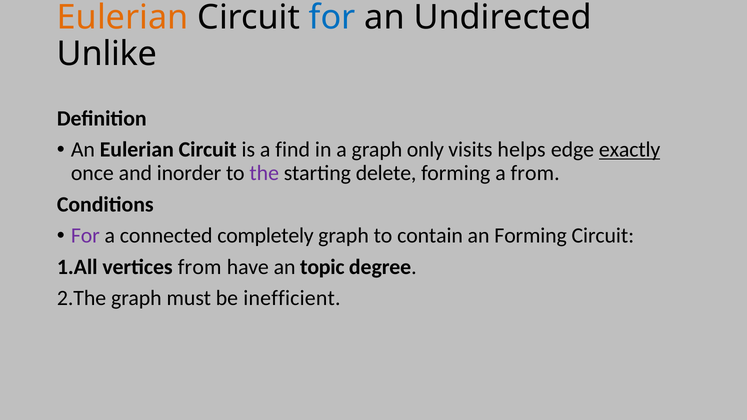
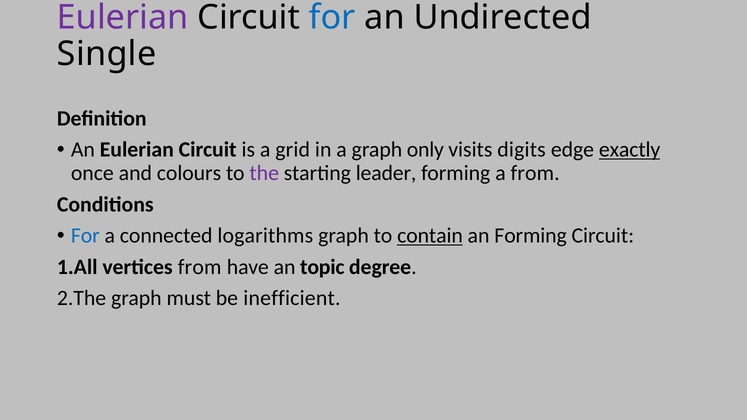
Eulerian at (123, 17) colour: orange -> purple
Unlike: Unlike -> Single
find: find -> grid
helps: helps -> digits
inorder: inorder -> colours
delete: delete -> leader
For at (85, 236) colour: purple -> blue
completely: completely -> logarithms
contain underline: none -> present
